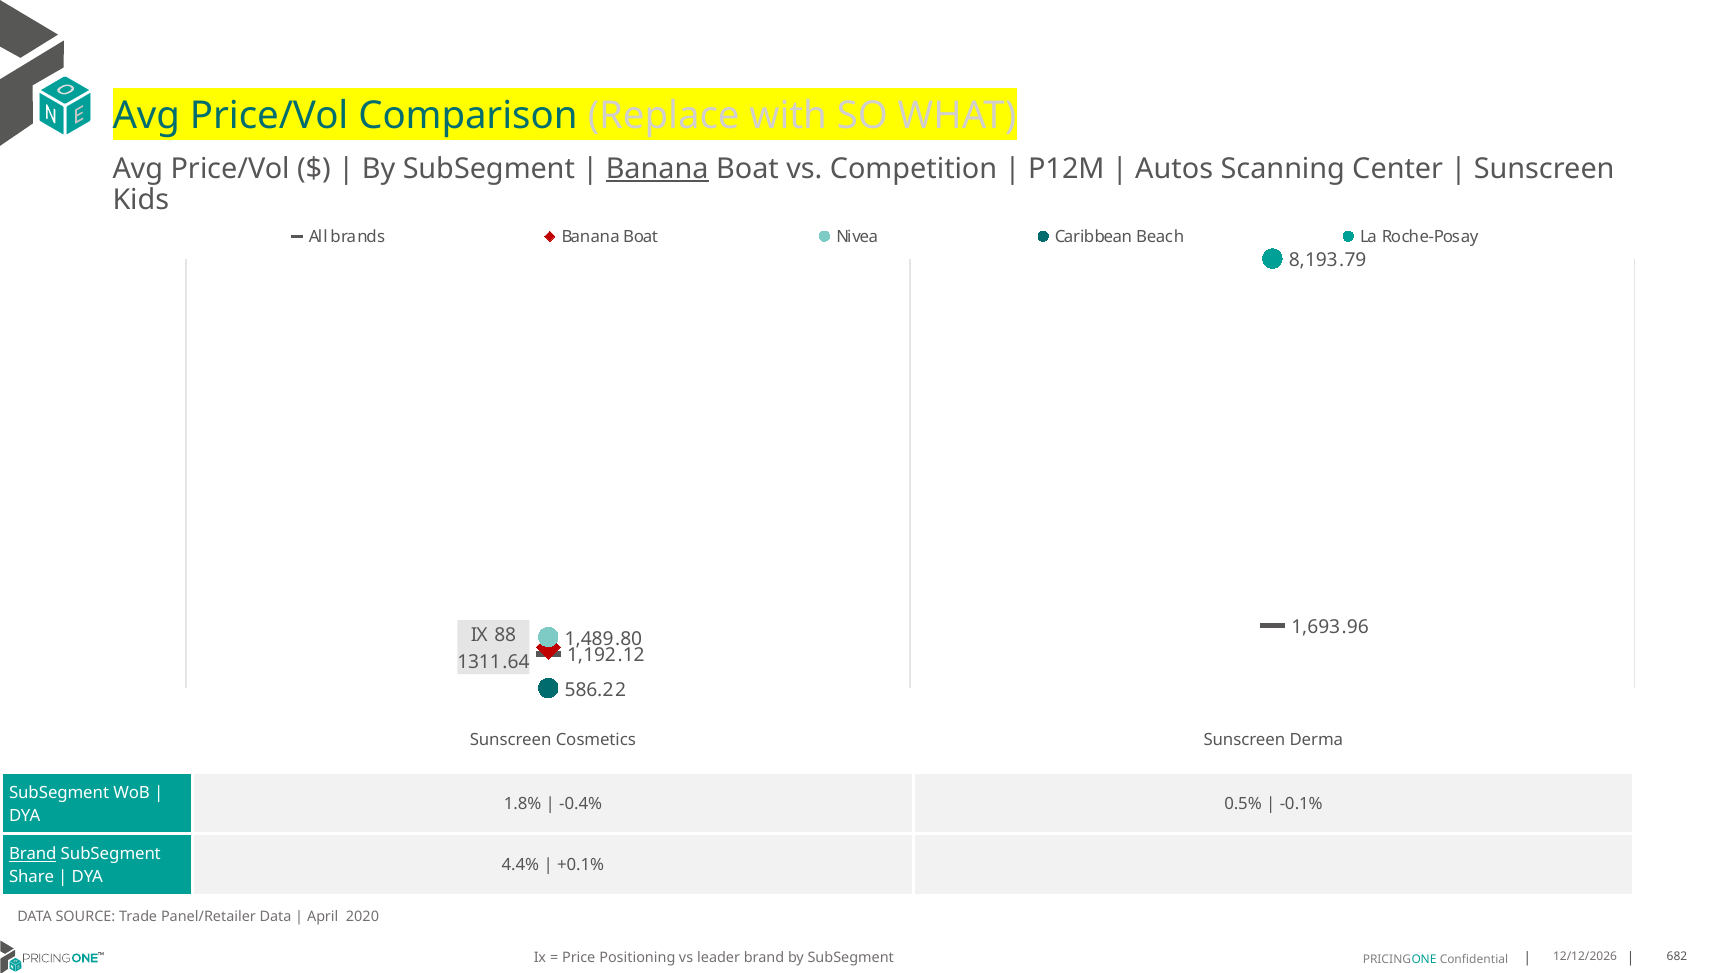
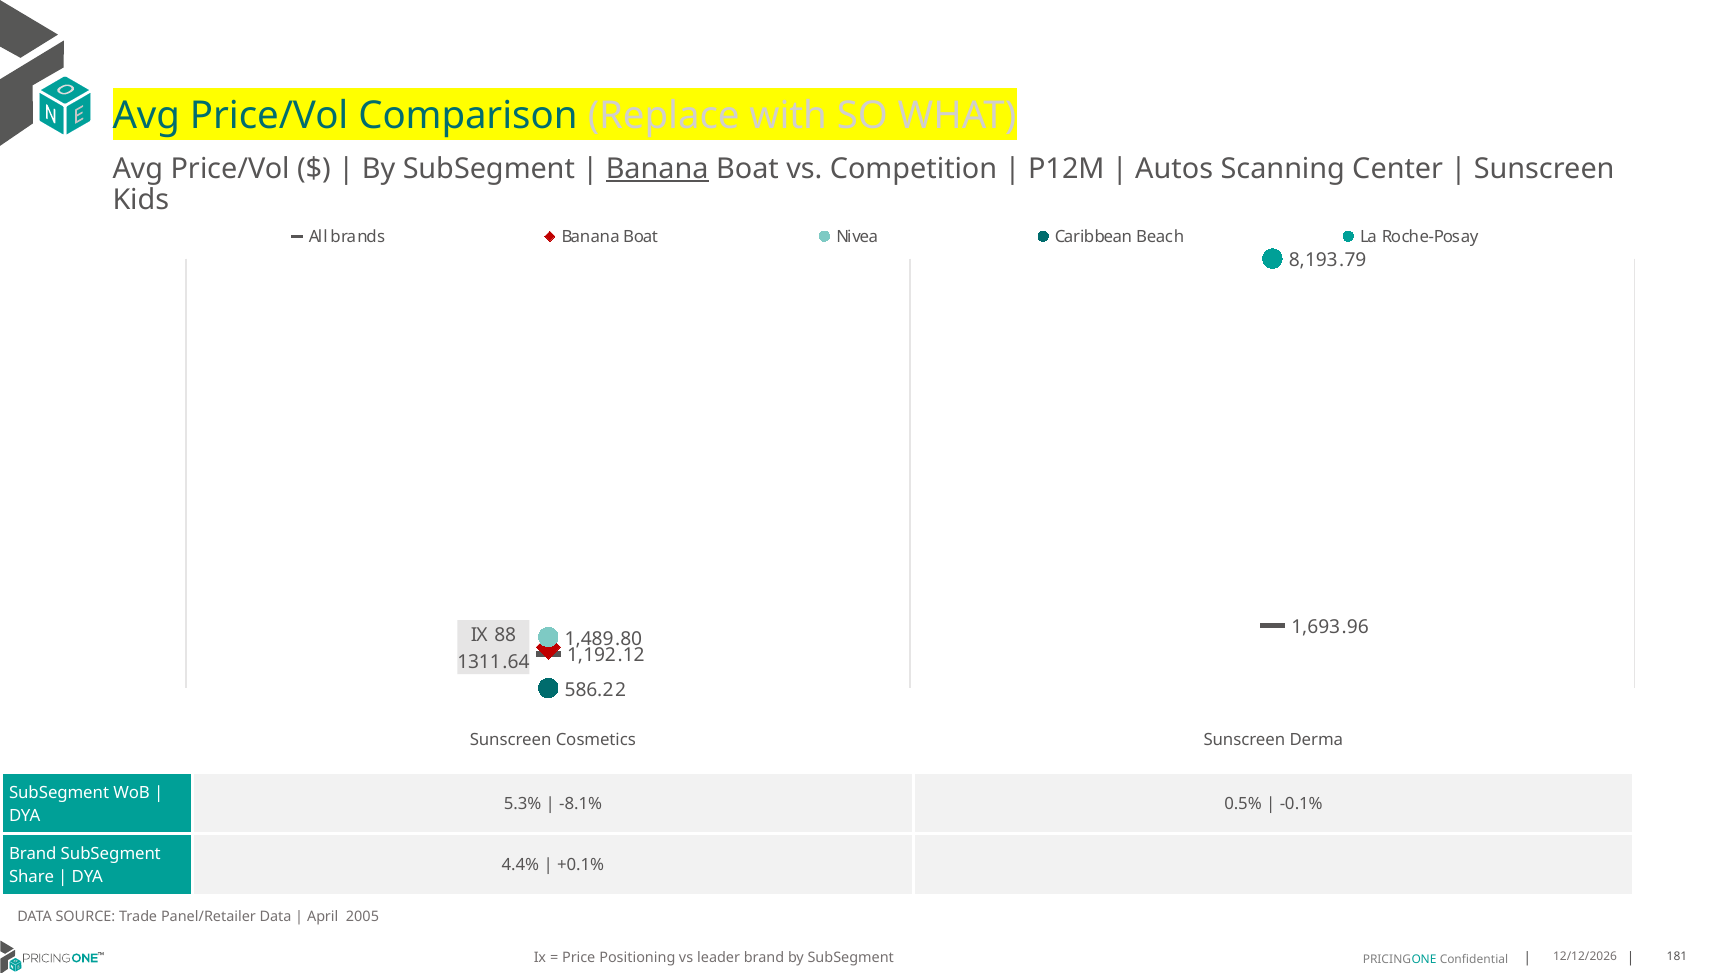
1.8%: 1.8% -> 5.3%
-0.4%: -0.4% -> -8.1%
Brand at (33, 854) underline: present -> none
2020: 2020 -> 2005
682: 682 -> 181
